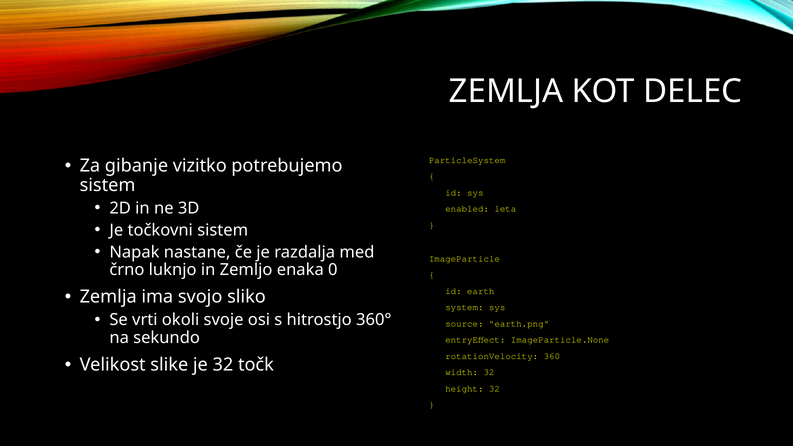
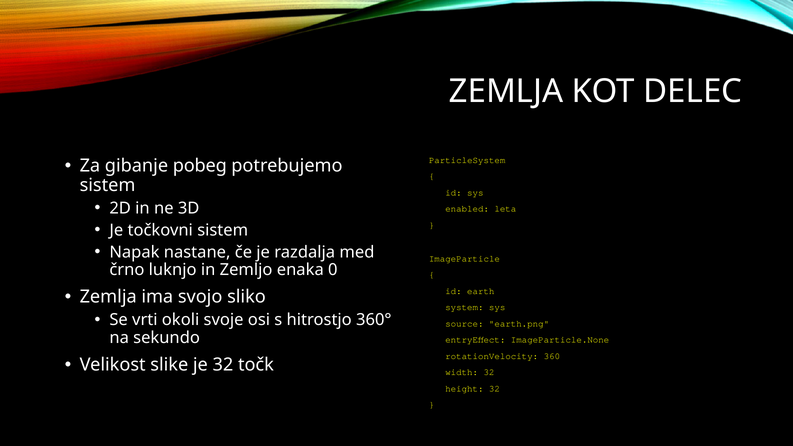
vizitko: vizitko -> pobeg
